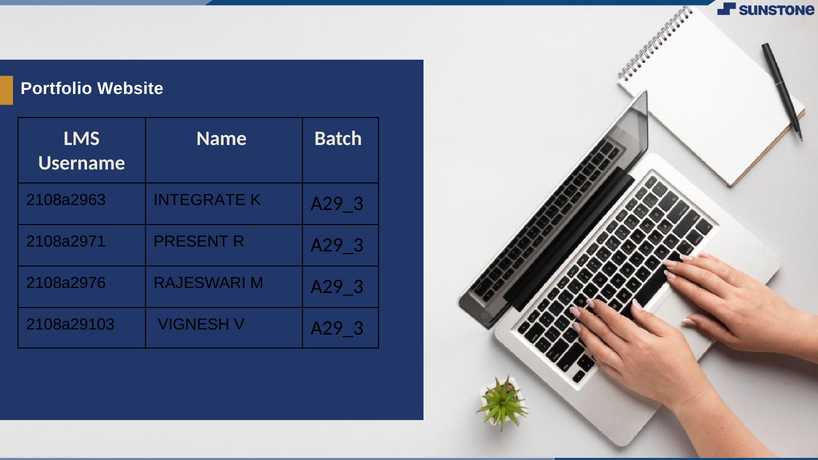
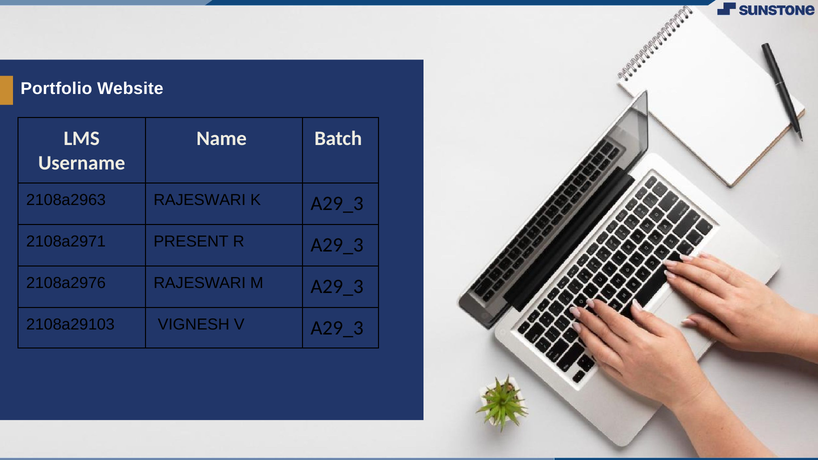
2108a2963 INTEGRATE: INTEGRATE -> RAJESWARI
